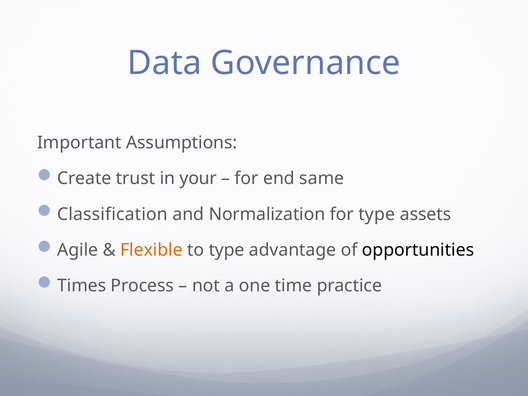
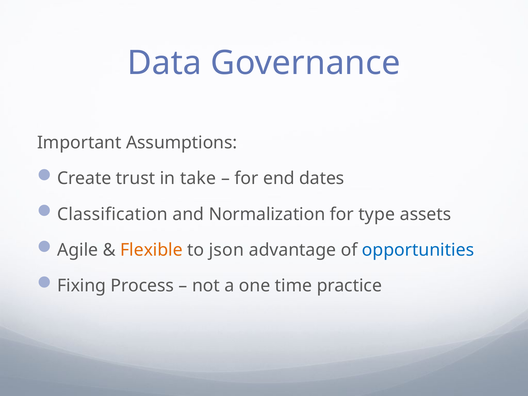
your: your -> take
same: same -> dates
to type: type -> json
opportunities colour: black -> blue
Times: Times -> Fixing
